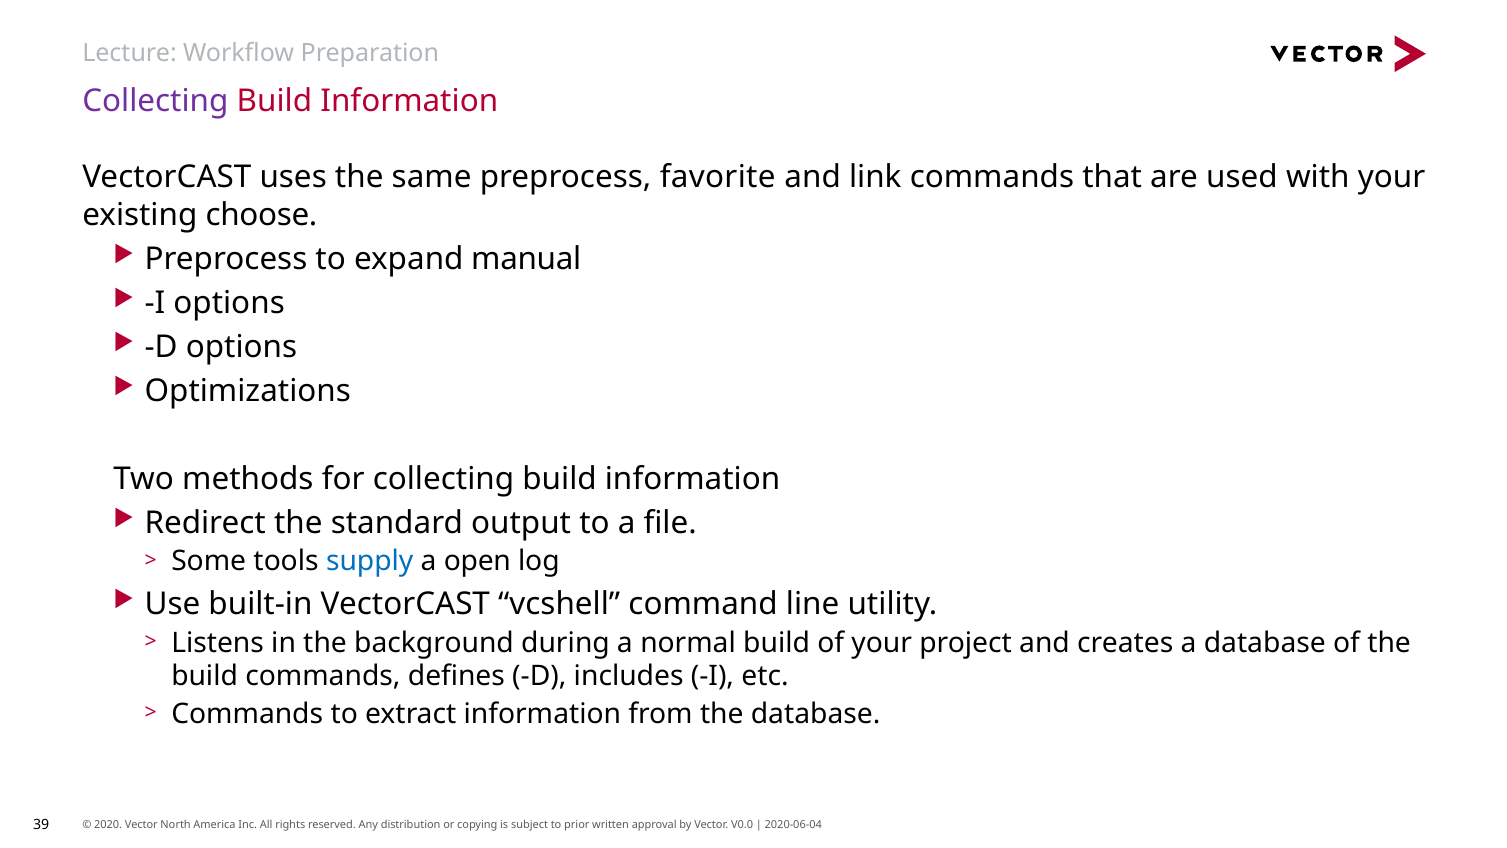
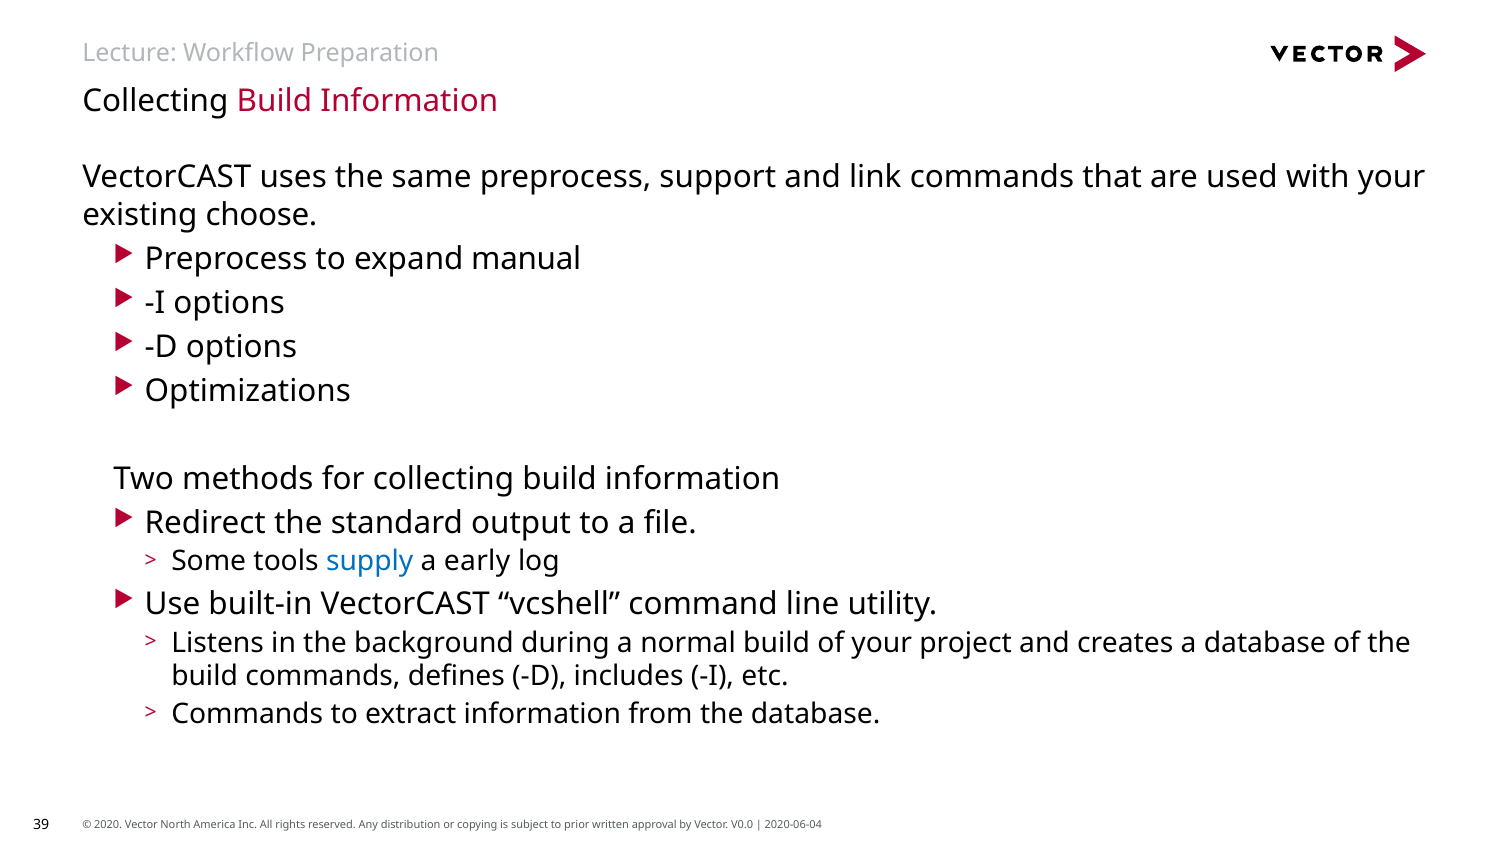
Collecting at (155, 101) colour: purple -> black
favorite: favorite -> support
open: open -> early
